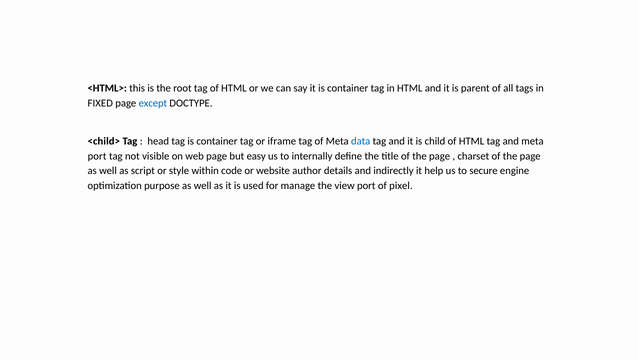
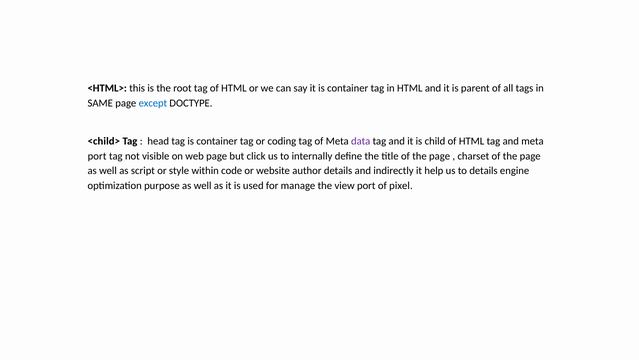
FIXED: FIXED -> SAME
iframe: iframe -> coding
data colour: blue -> purple
easy: easy -> click
to secure: secure -> details
